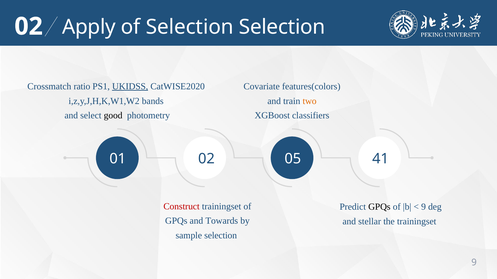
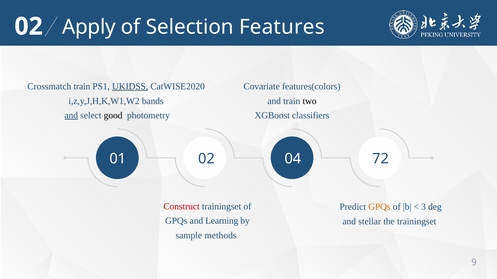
Selection Selection: Selection -> Features
Crossmatch ratio: ratio -> train
two colour: orange -> black
and at (71, 116) underline: none -> present
05: 05 -> 04
41: 41 -> 72
GPQs at (379, 207) colour: black -> orange
9 at (424, 207): 9 -> 3
Towards: Towards -> Learning
sample selection: selection -> methods
